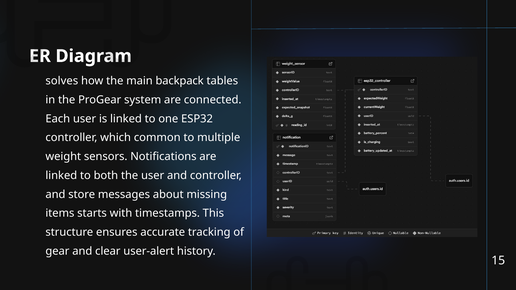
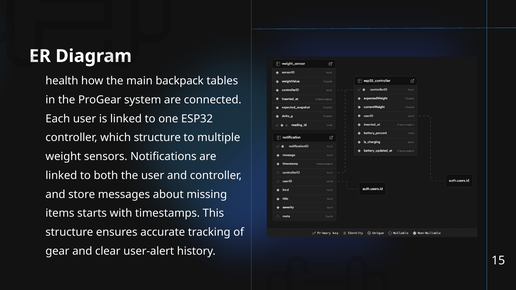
solves: solves -> health
which common: common -> structure
